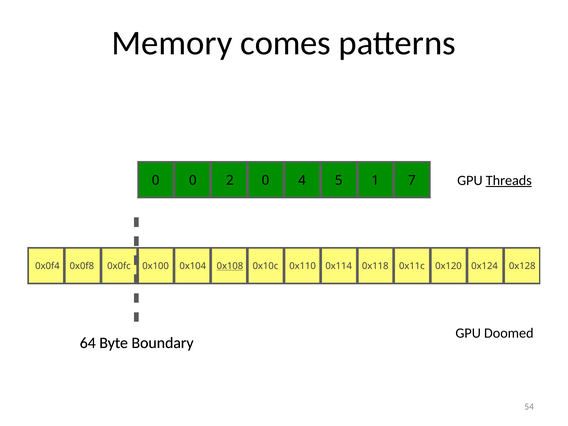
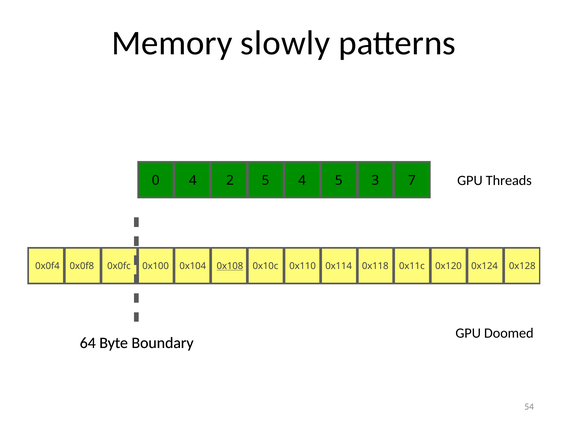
comes: comes -> slowly
0 0: 0 -> 4
2 0: 0 -> 5
1: 1 -> 3
Threads underline: present -> none
